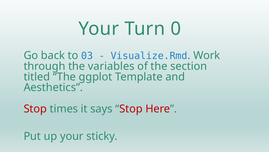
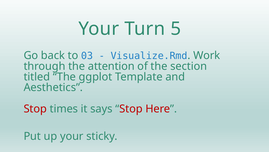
0: 0 -> 5
variables: variables -> attention
